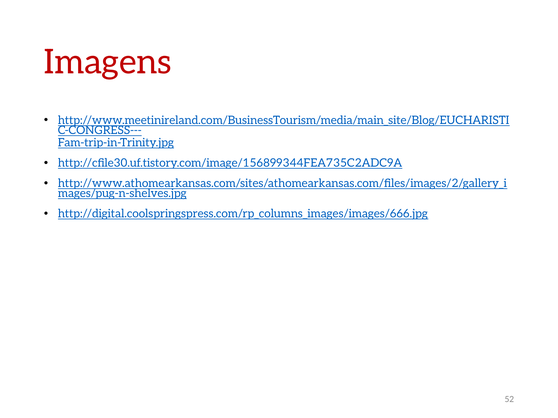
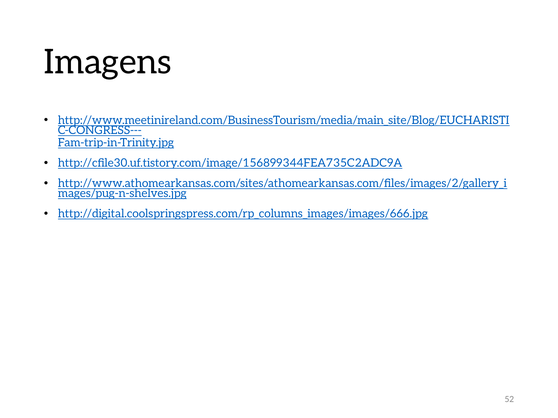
Imagens colour: red -> black
